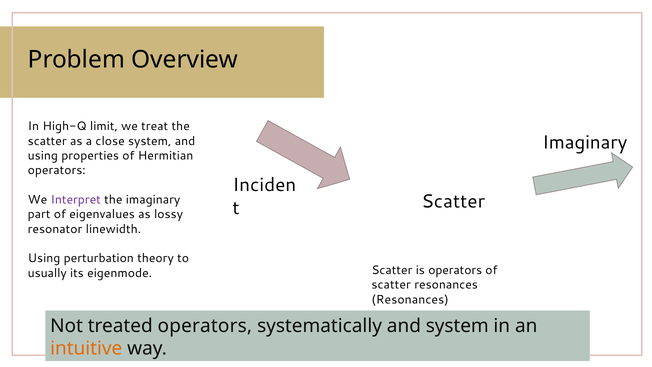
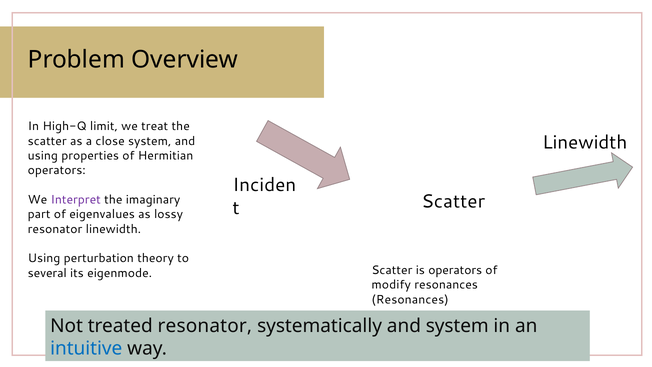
Imaginary at (585, 142): Imaginary -> Linewidth
usually: usually -> several
scatter at (391, 285): scatter -> modify
treated operators: operators -> resonator
intuitive colour: orange -> blue
